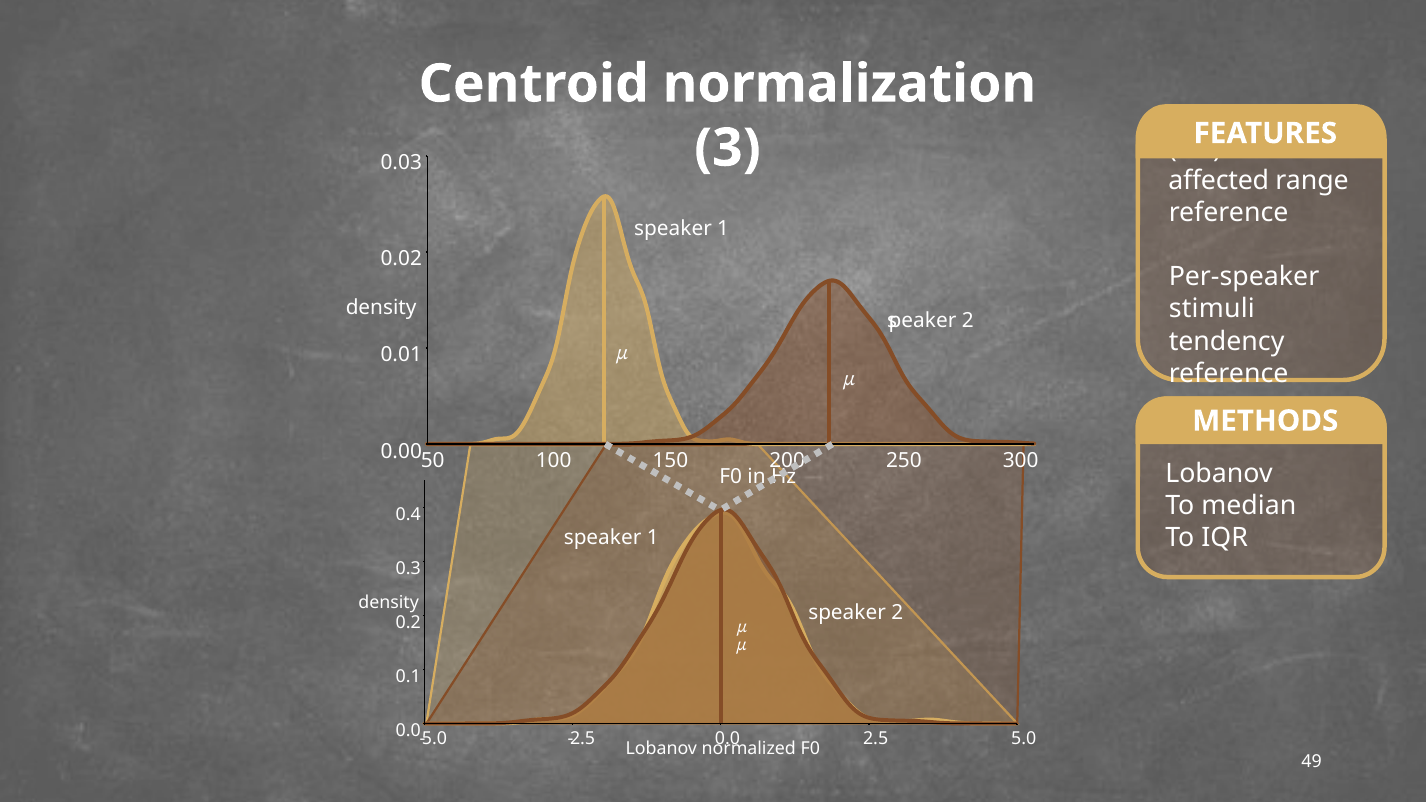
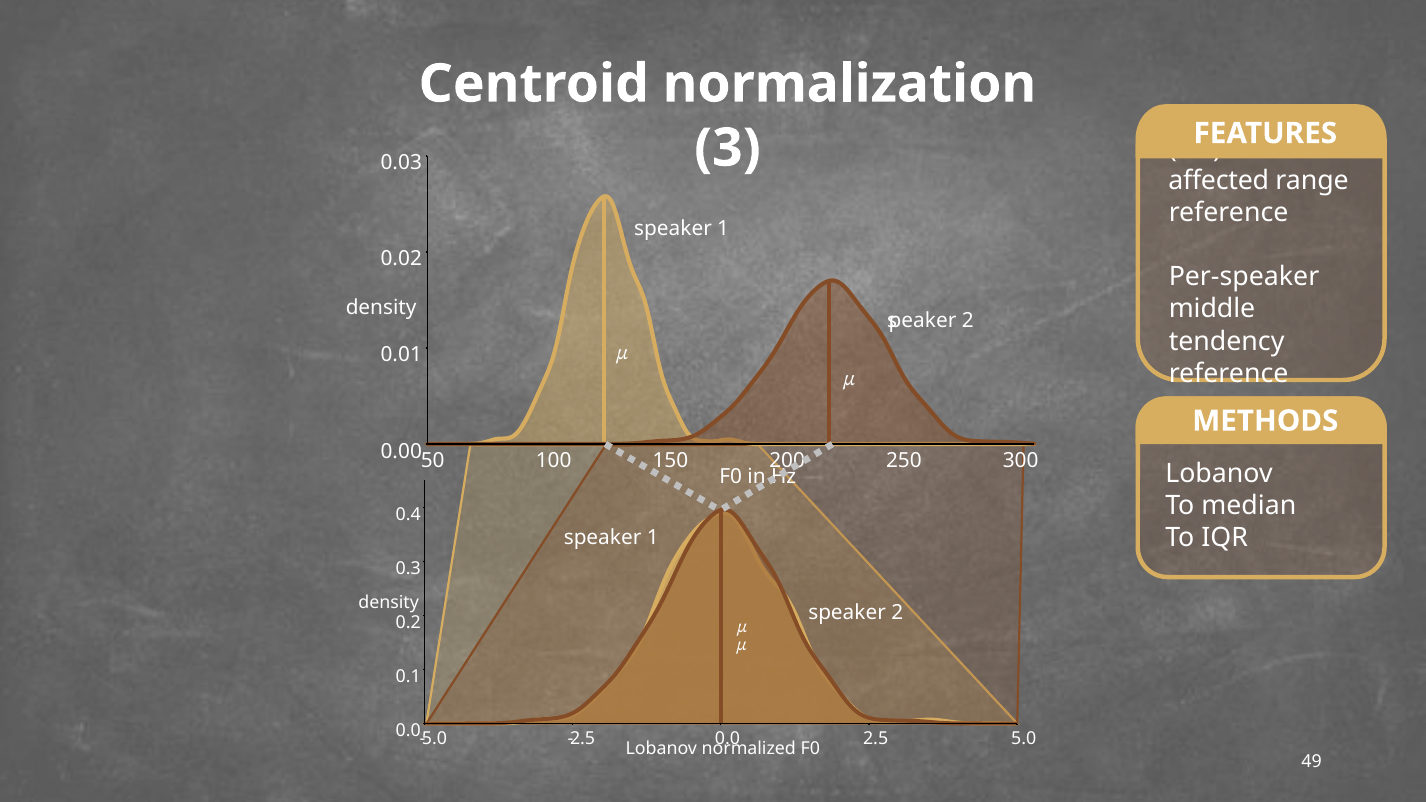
stimuli: stimuli -> middle
